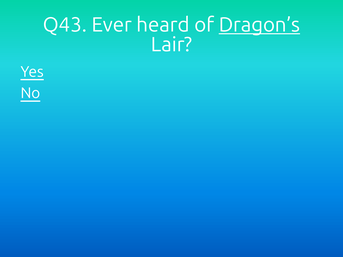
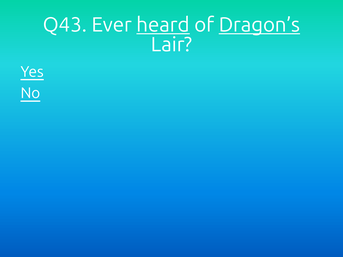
heard underline: none -> present
